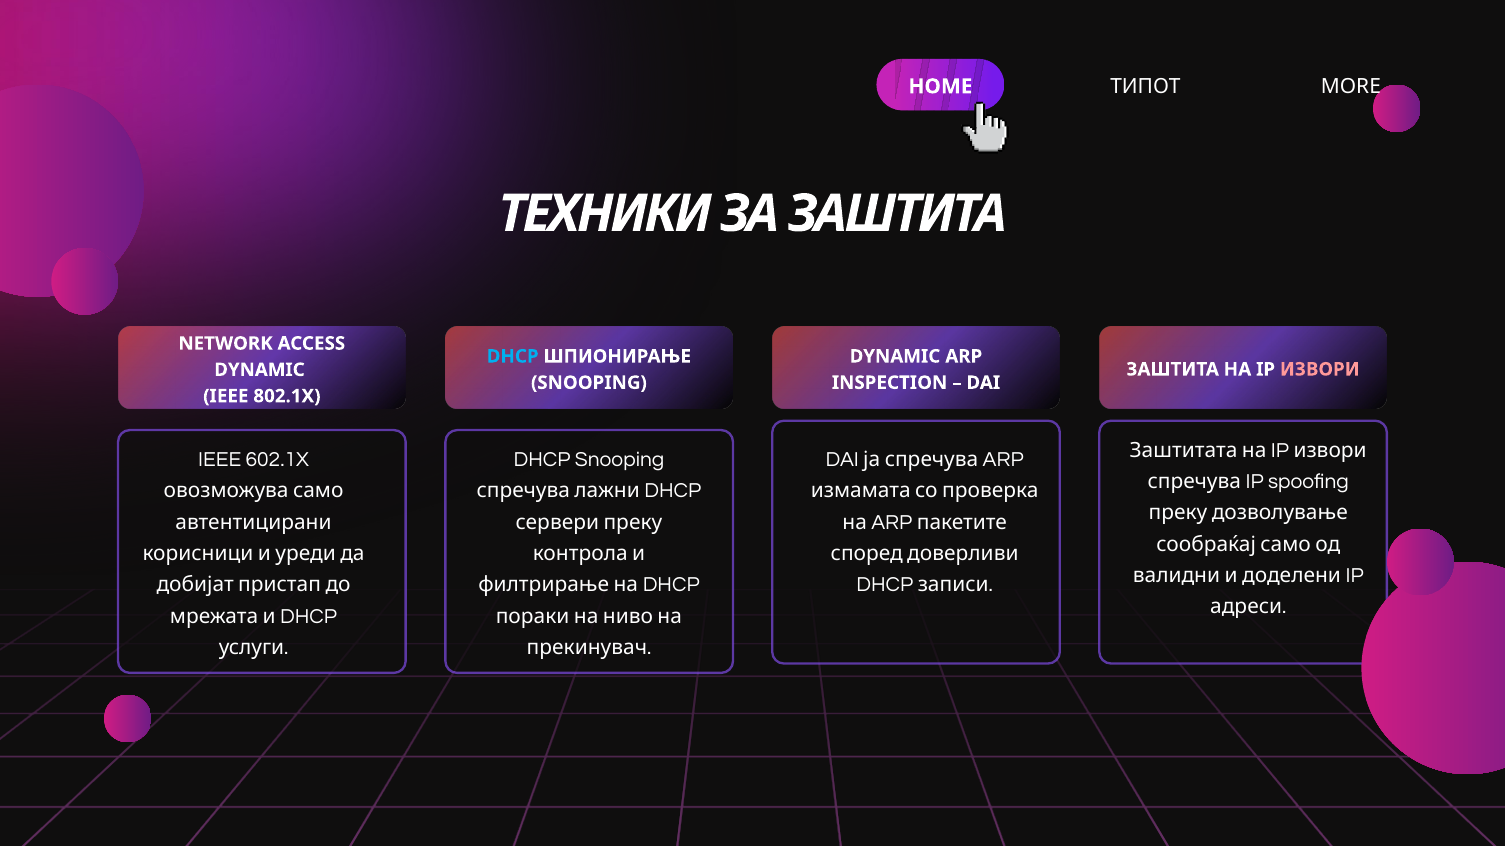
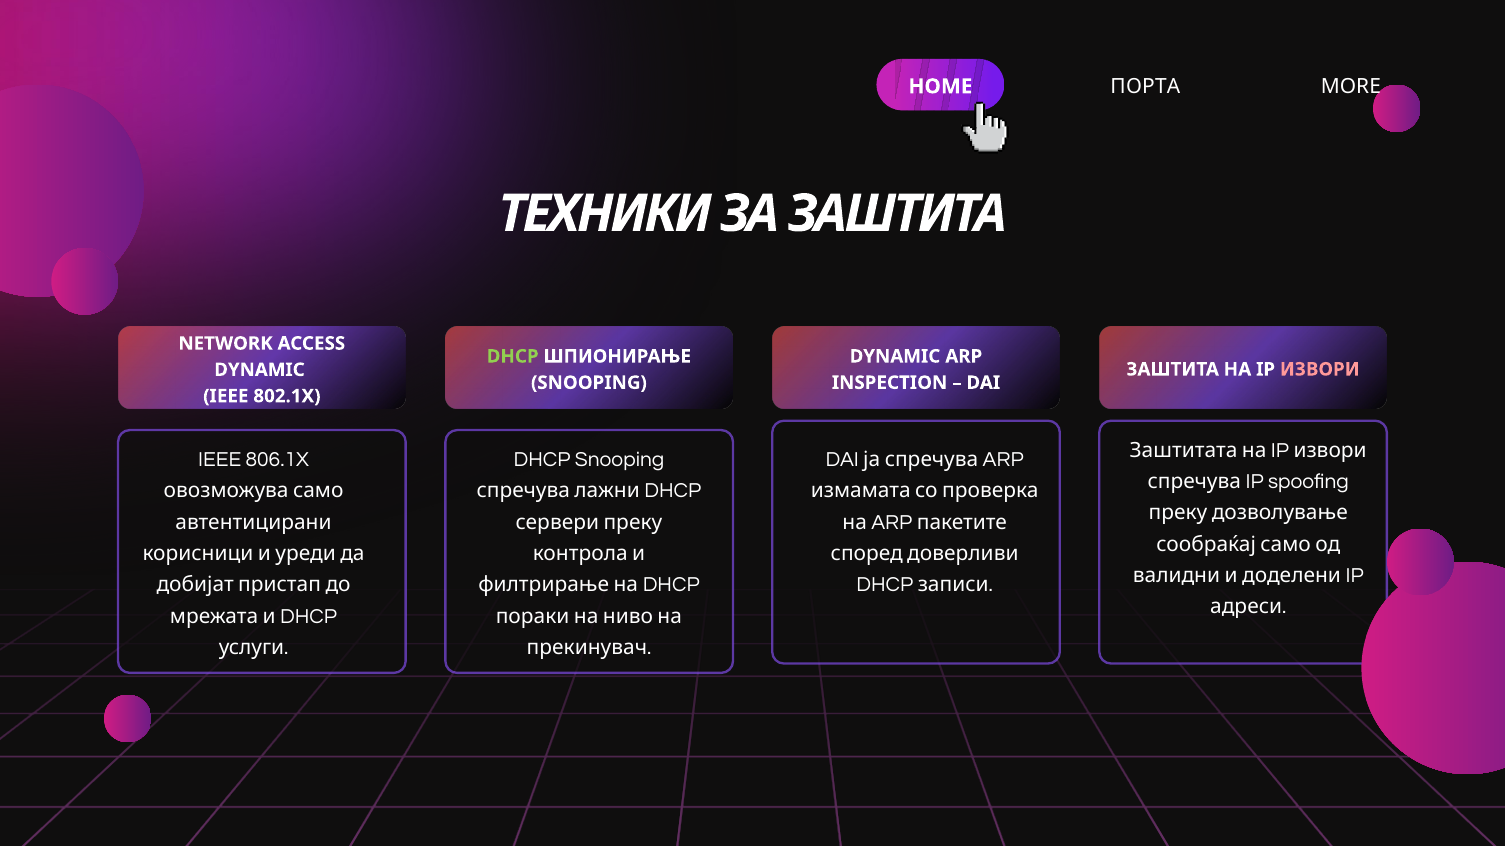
ТИПОТ: ТИПОТ -> ПОРТА
DHCP at (513, 357) colour: light blue -> light green
602.1X: 602.1X -> 806.1X
